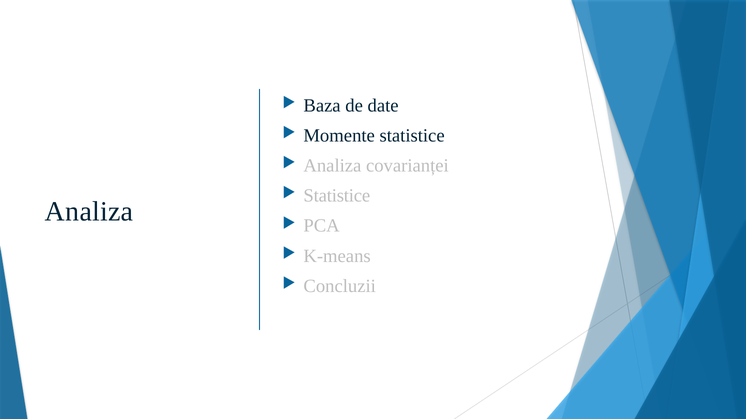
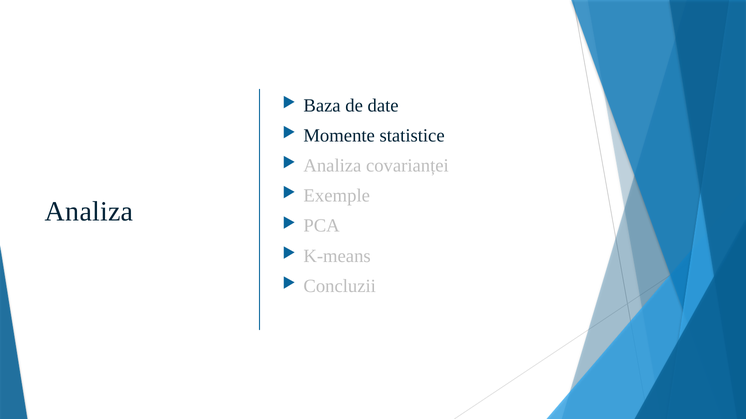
Statistice at (337, 196): Statistice -> Exemple
